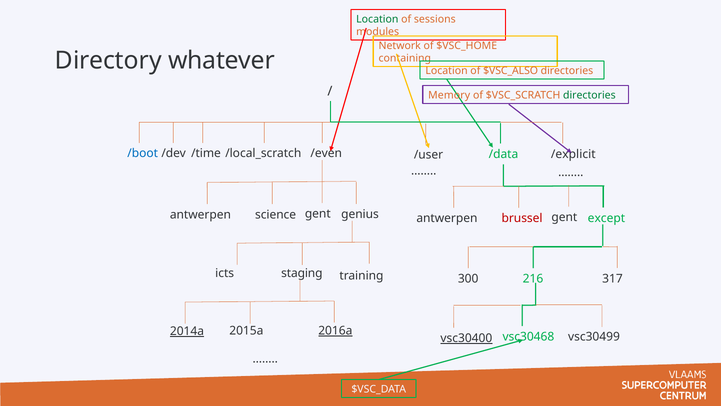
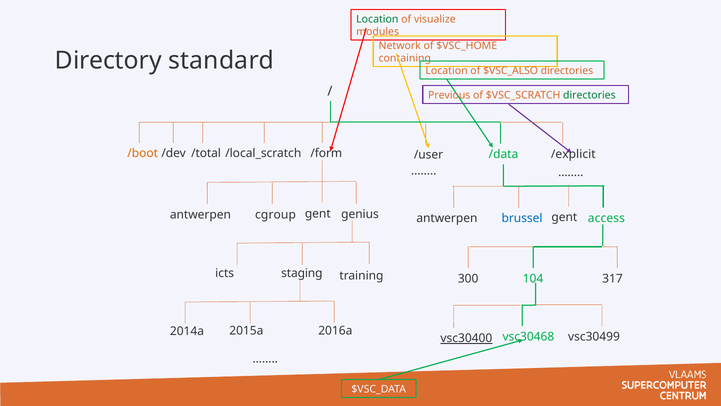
sessions: sessions -> visualize
whatever: whatever -> standard
Memory: Memory -> Previous
/boot colour: blue -> orange
/time: /time -> /total
/even: /even -> /form
science: science -> cgroup
except: except -> access
brussel colour: red -> blue
216: 216 -> 104
2014a underline: present -> none
2016a underline: present -> none
